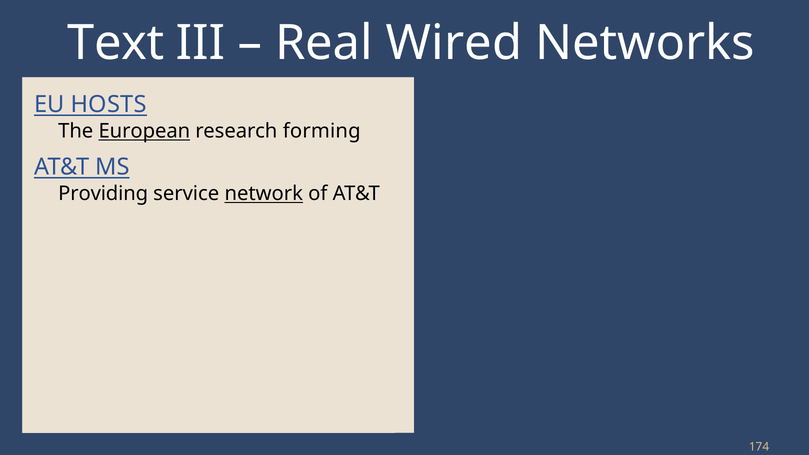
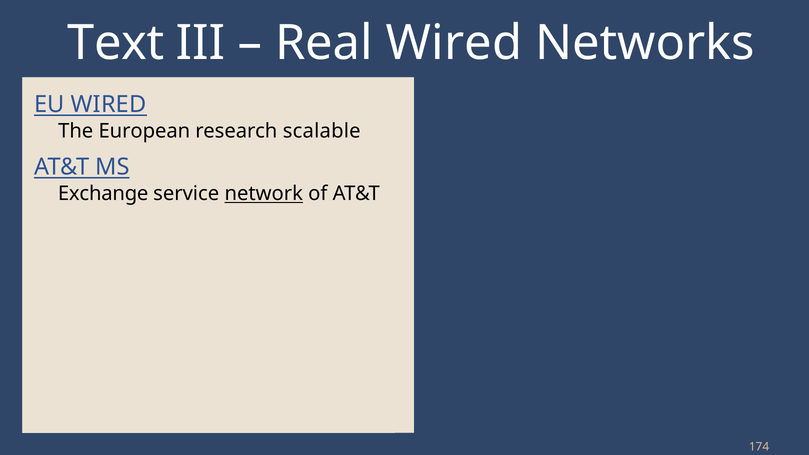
EU HOSTS: HOSTS -> WIRED
European underline: present -> none
forming: forming -> scalable
Providing: Providing -> Exchange
